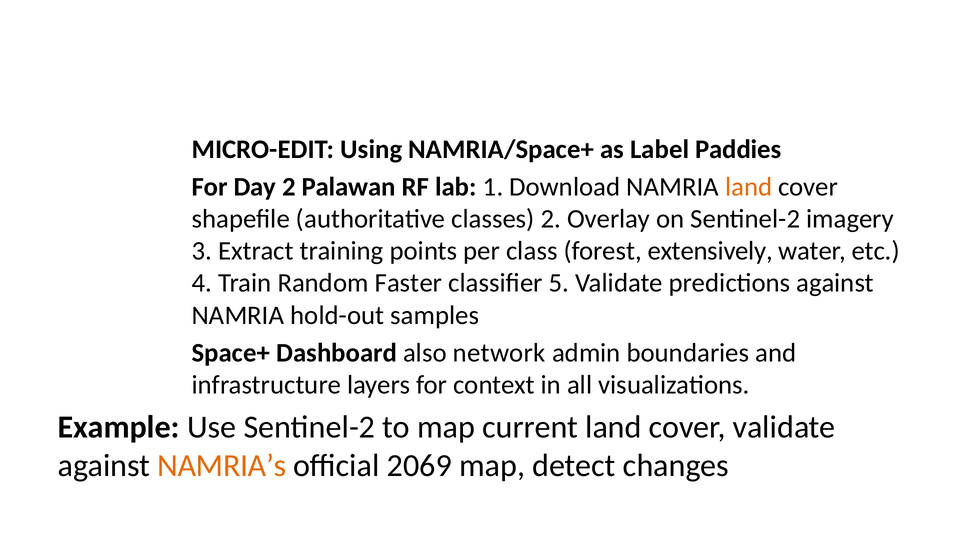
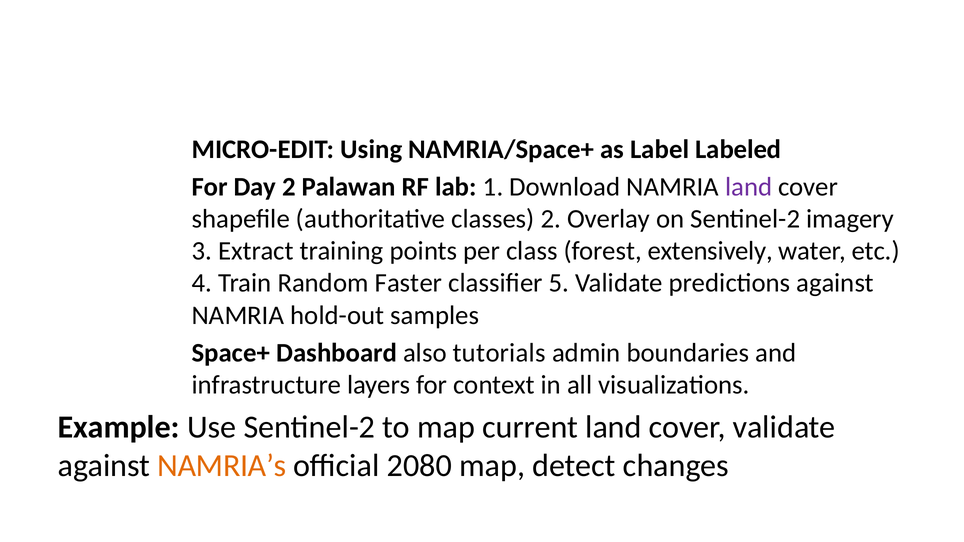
Paddies: Paddies -> Labeled
land at (749, 187) colour: orange -> purple
network: network -> tutorials
2069: 2069 -> 2080
